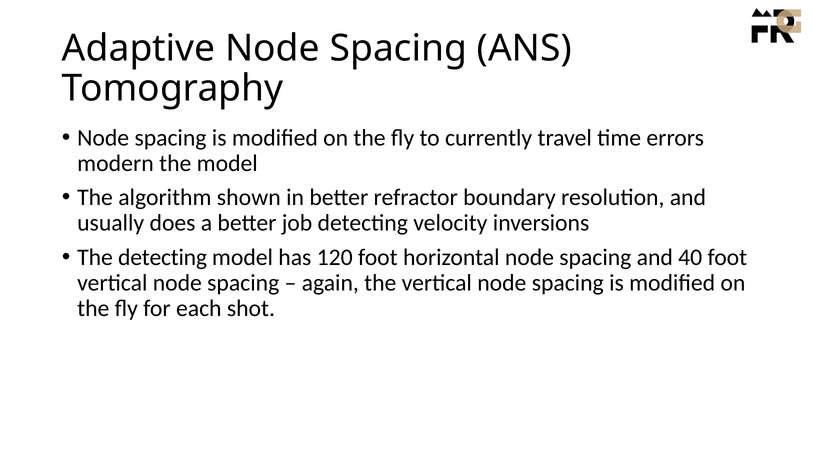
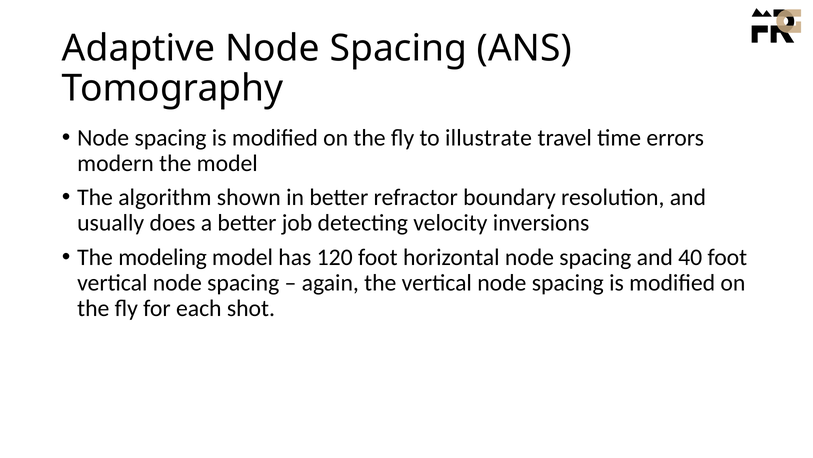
currently: currently -> illustrate
The detecting: detecting -> modeling
